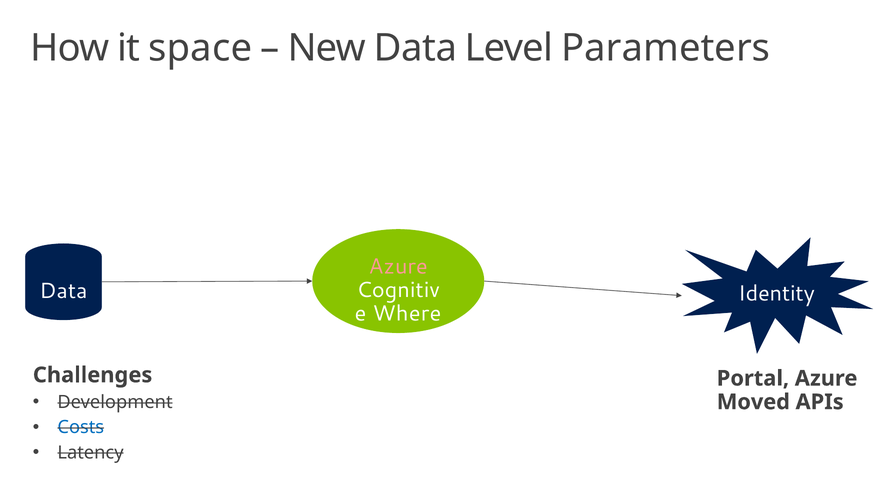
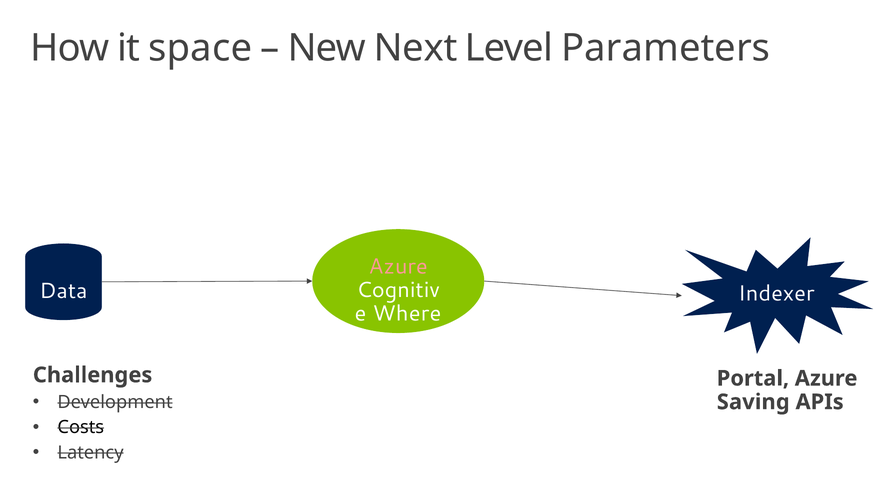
New Data: Data -> Next
Identity: Identity -> Indexer
Moved: Moved -> Saving
Costs colour: blue -> black
